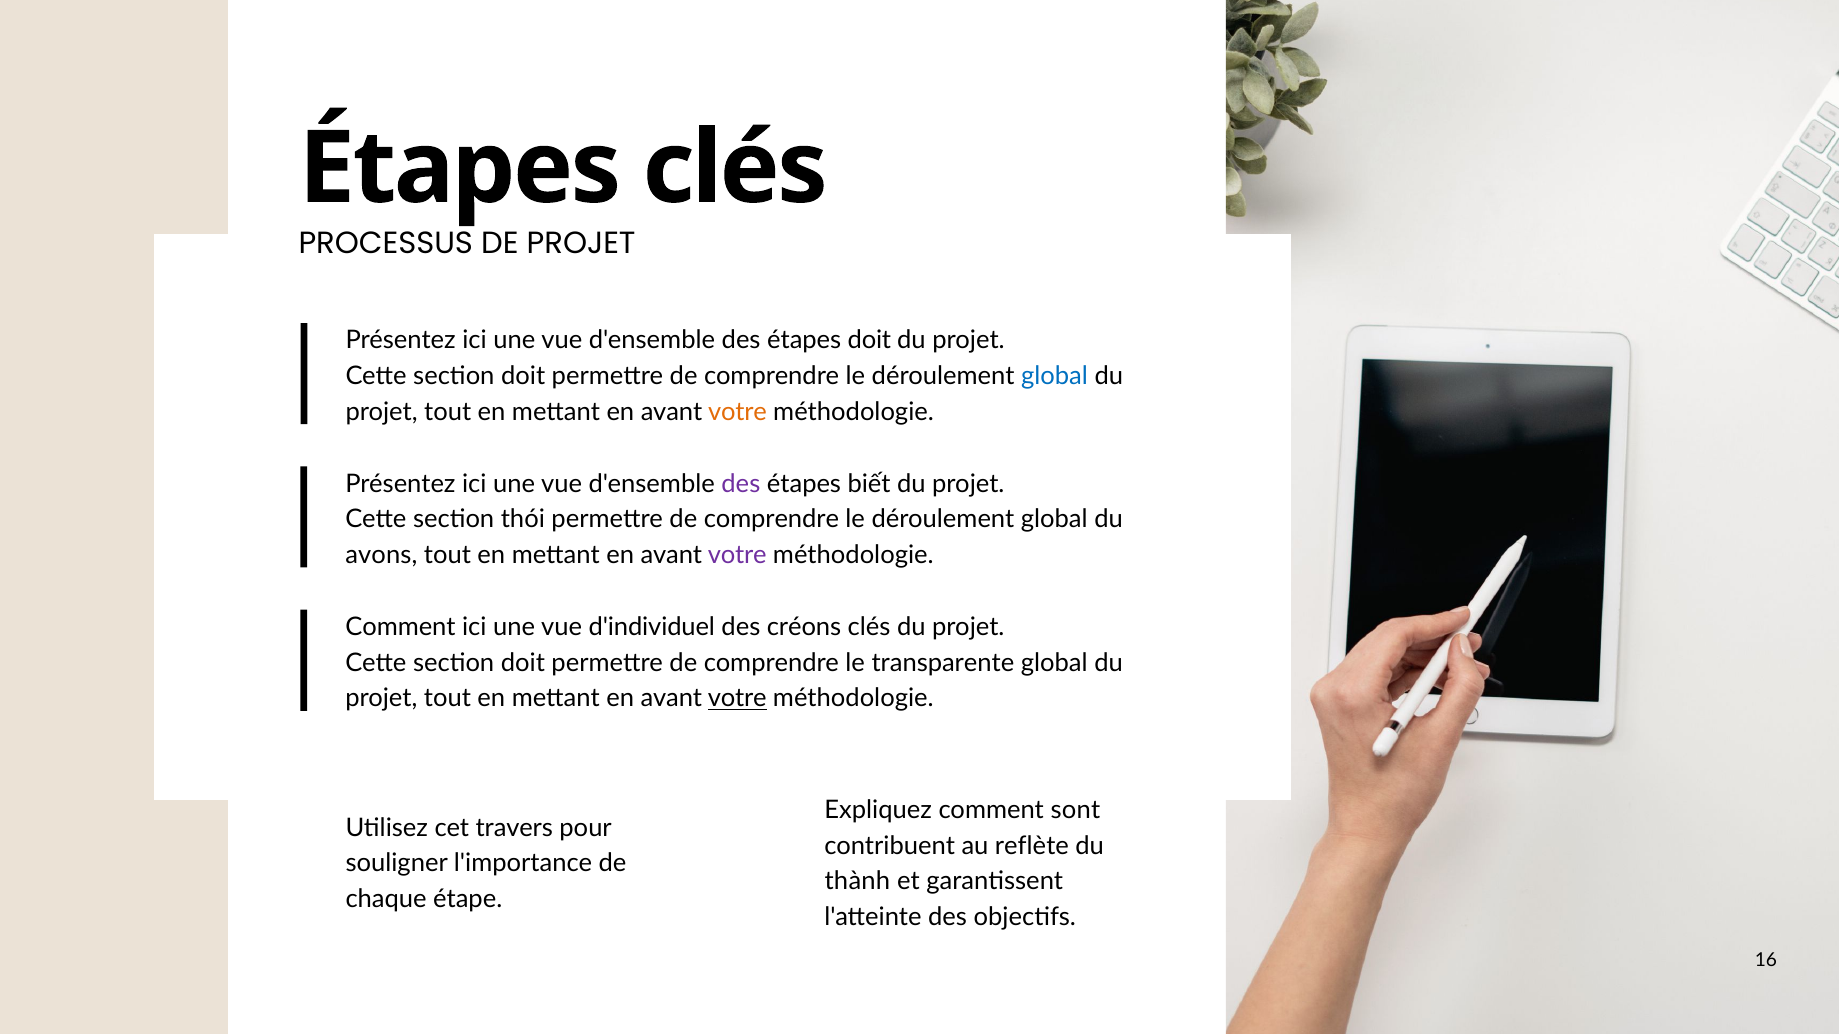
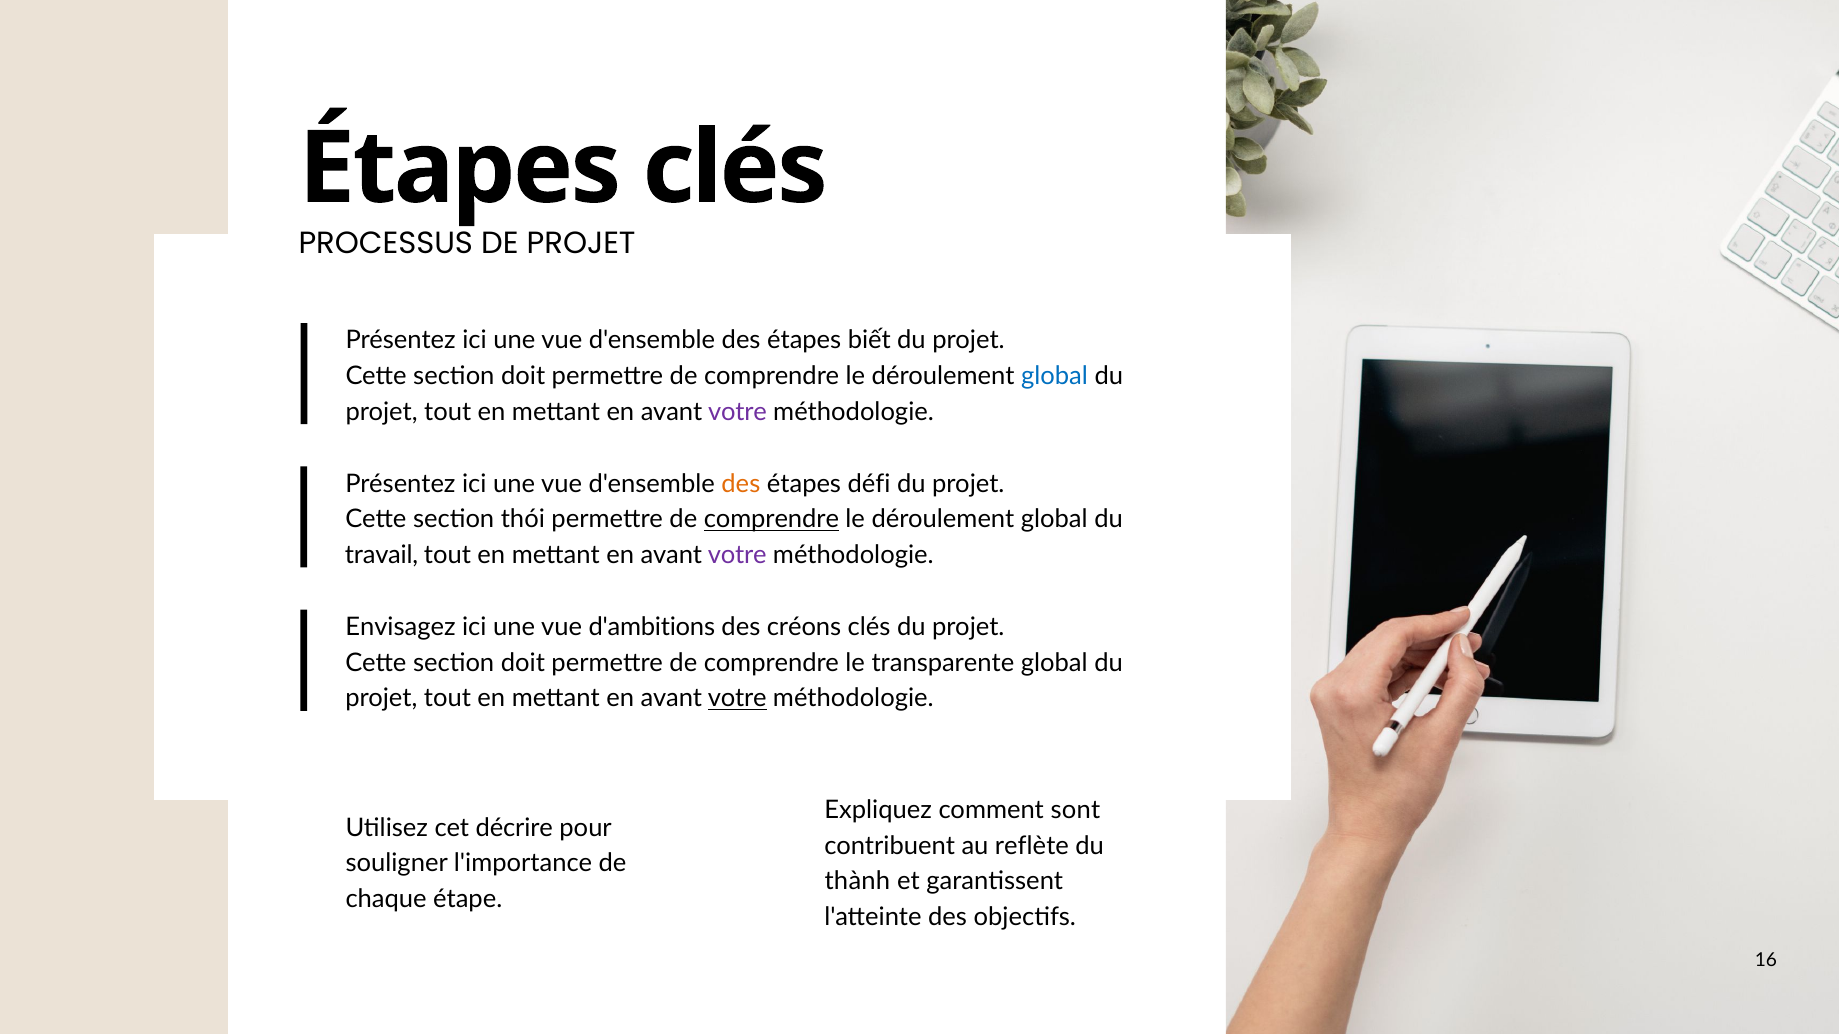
étapes doit: doit -> biết
votre at (738, 412) colour: orange -> purple
des at (741, 484) colour: purple -> orange
biết: biết -> défi
comprendre at (771, 520) underline: none -> present
avons: avons -> travail
Comment at (400, 627): Comment -> Envisagez
d'individuel: d'individuel -> d'ambitions
travers: travers -> décrire
